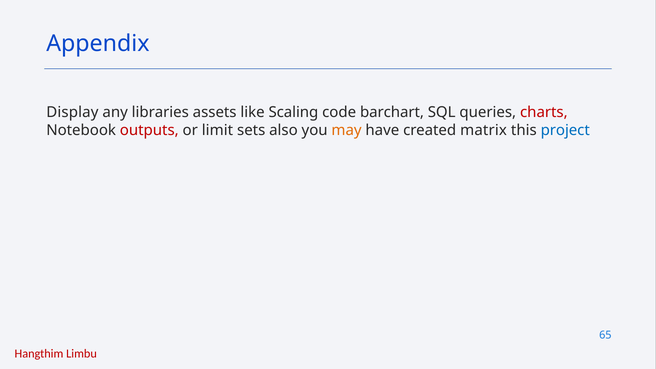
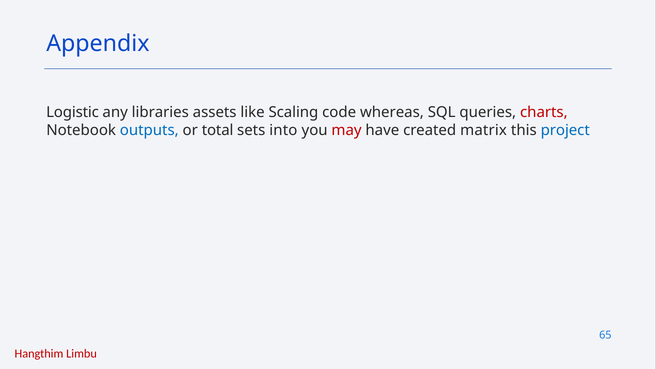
Display: Display -> Logistic
barchart: barchart -> whereas
outputs colour: red -> blue
limit: limit -> total
also: also -> into
may colour: orange -> red
